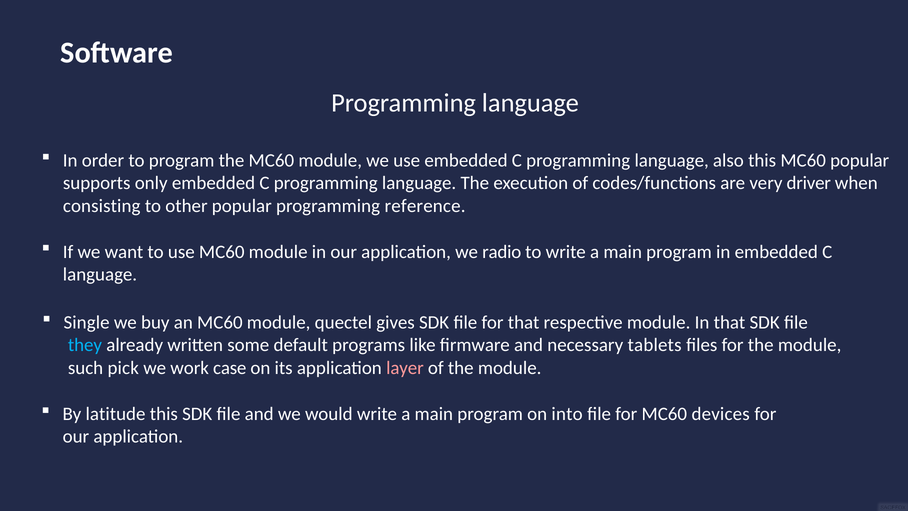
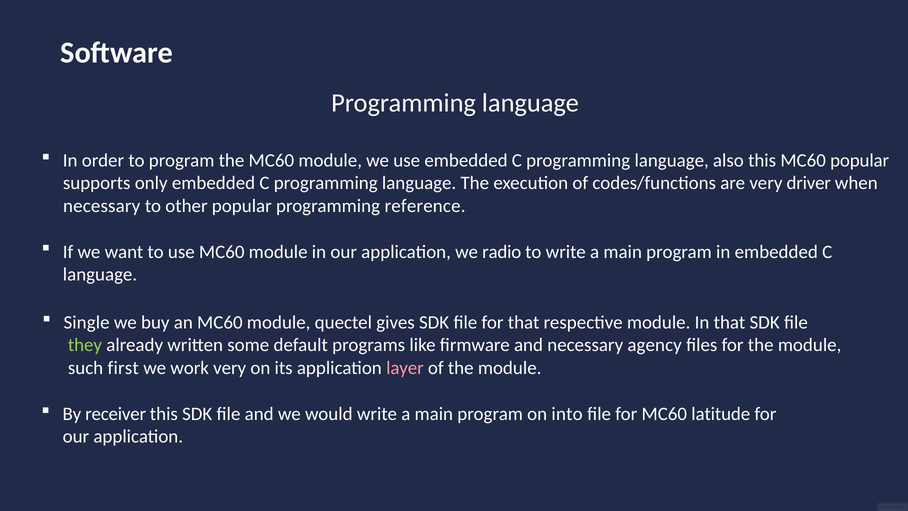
consisting at (102, 206): consisting -> necessary
they colour: light blue -> light green
tablets: tablets -> agency
pick: pick -> first
work case: case -> very
latitude: latitude -> receiver
devices: devices -> latitude
